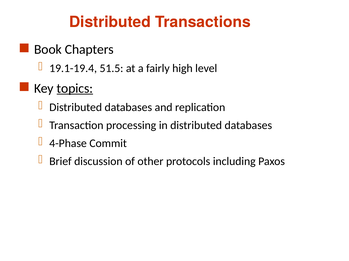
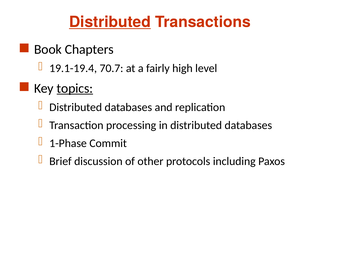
Distributed at (110, 22) underline: none -> present
51.5: 51.5 -> 70.7
4-Phase: 4-Phase -> 1-Phase
